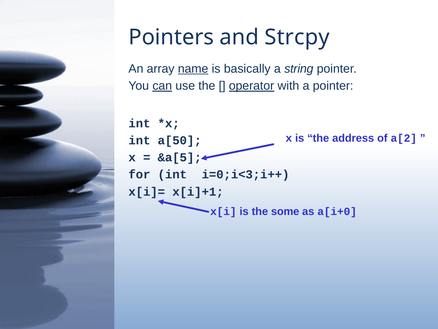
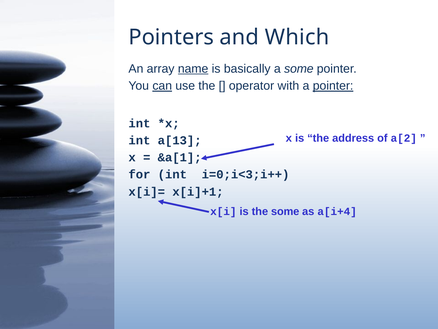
Strcpy: Strcpy -> Which
a string: string -> some
operator underline: present -> none
pointer at (333, 86) underline: none -> present
a[50: a[50 -> a[13
&a[5: &a[5 -> &a[1
a[i+0: a[i+0 -> a[i+4
